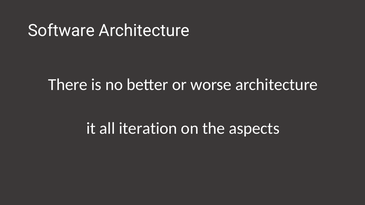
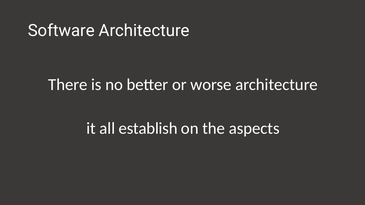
iteration: iteration -> establish
